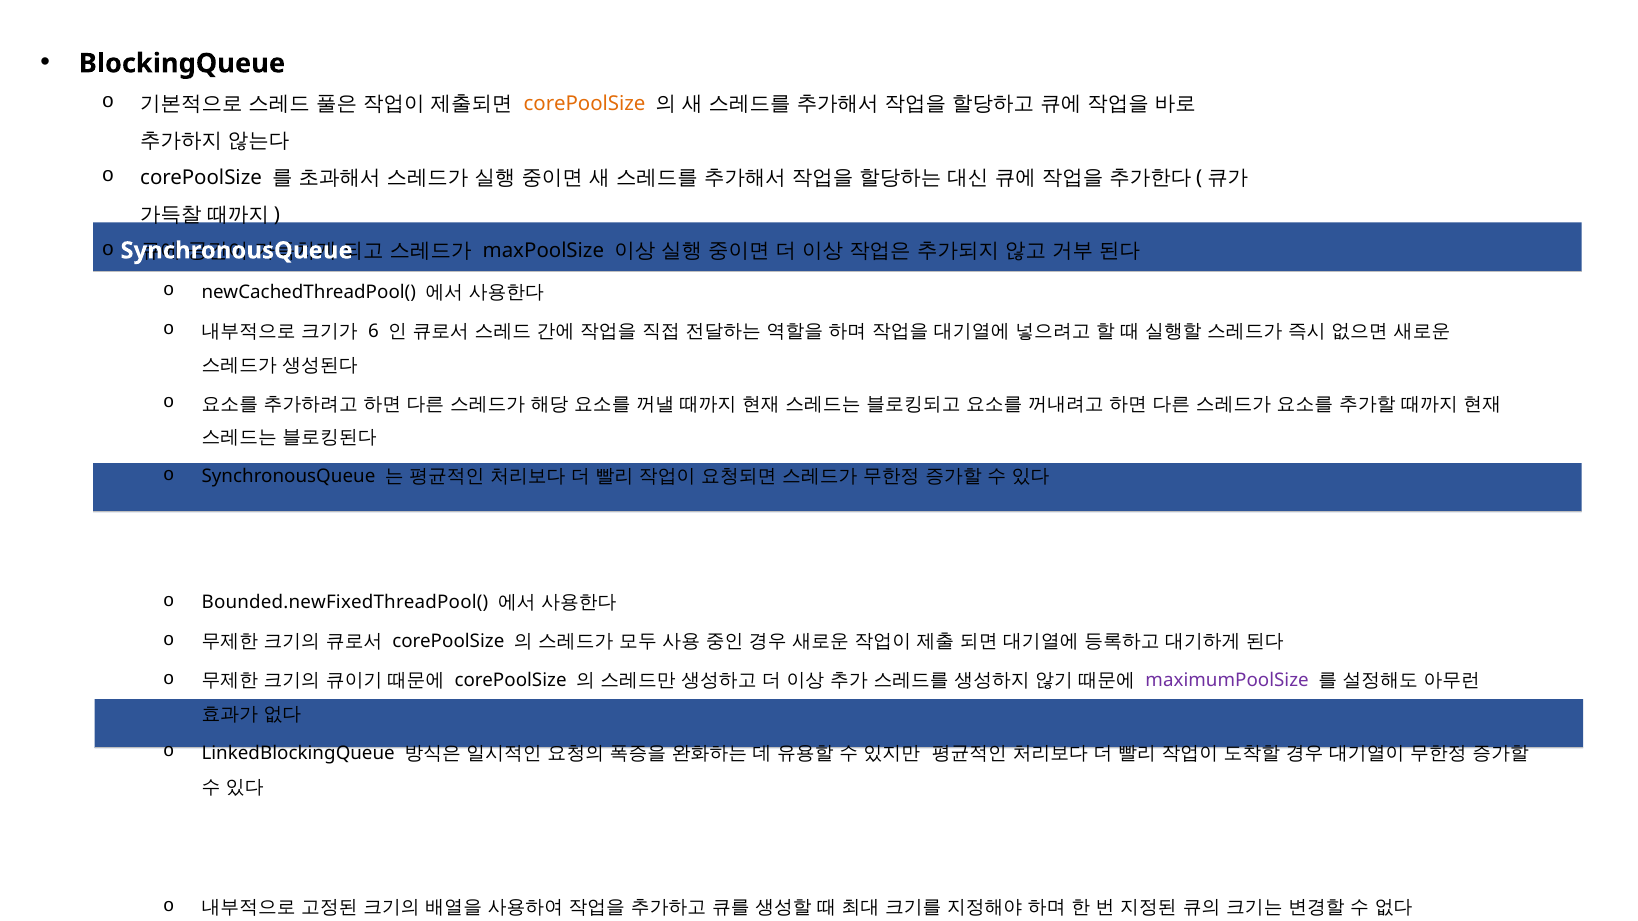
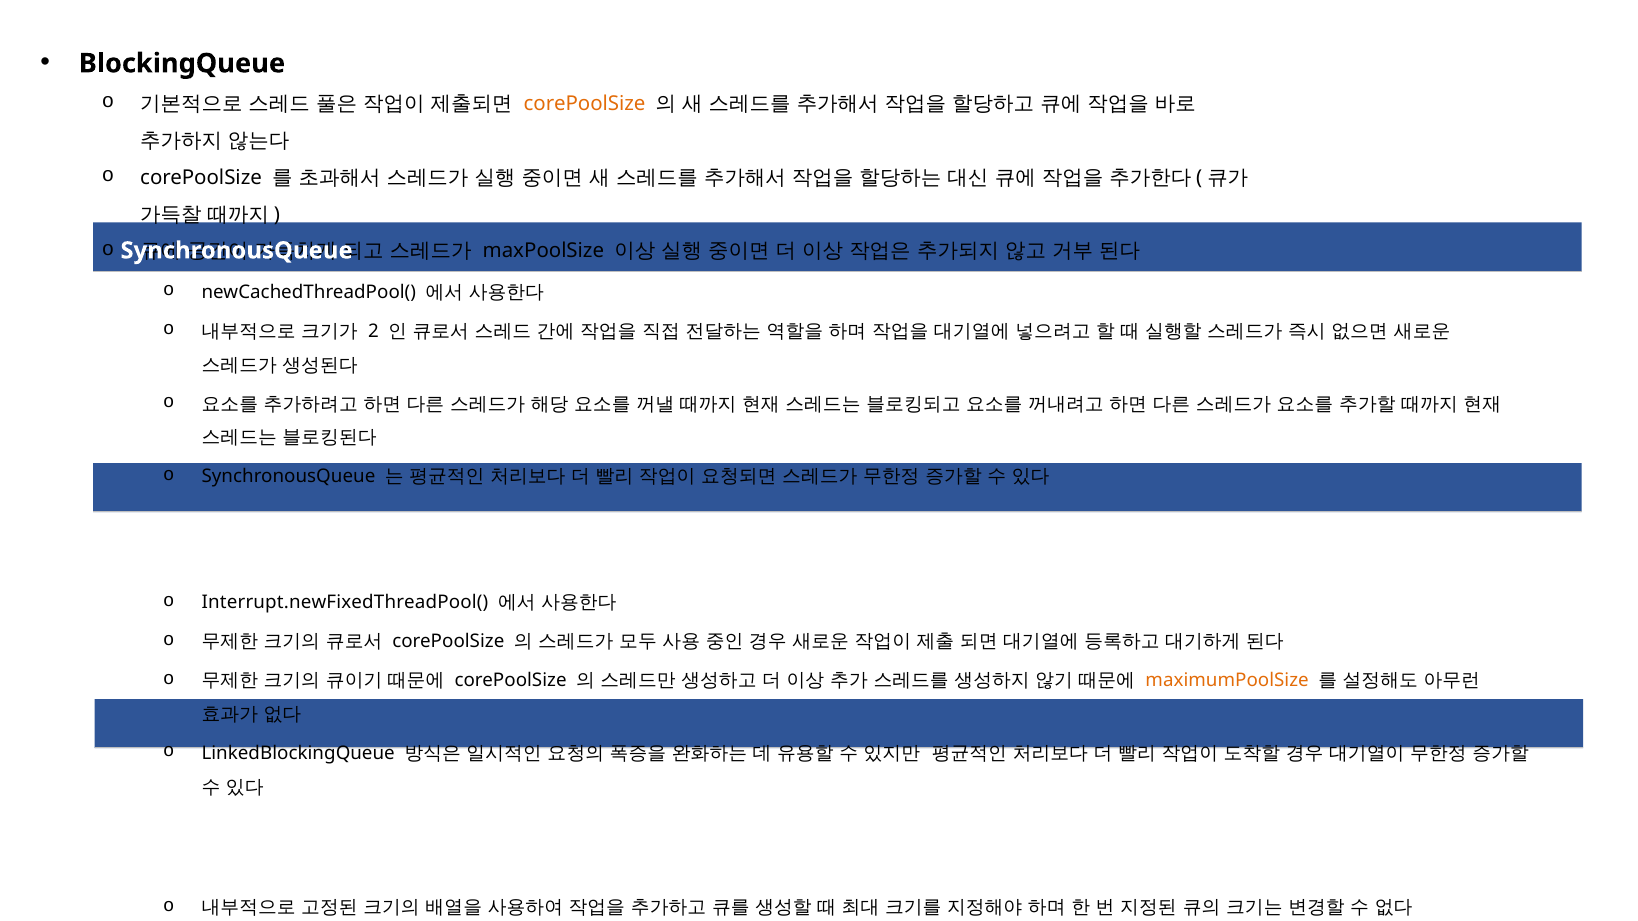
6: 6 -> 2
Bounded.newFixedThreadPool(: Bounded.newFixedThreadPool( -> Interrupt.newFixedThreadPool(
maximumPoolSize colour: purple -> orange
